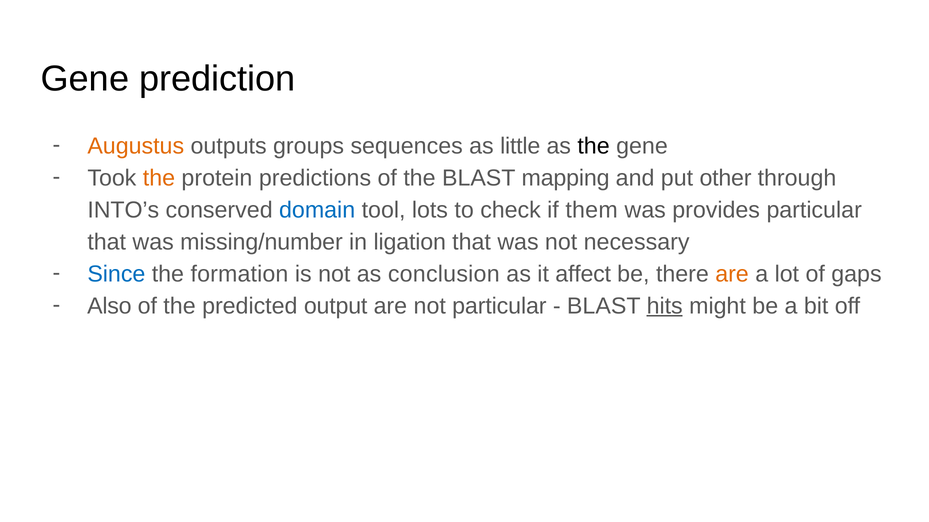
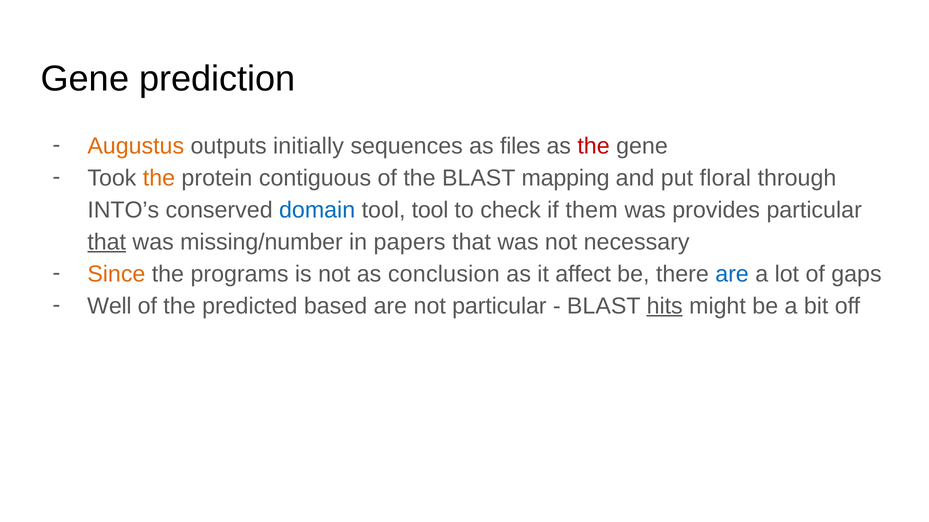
groups: groups -> initially
little: little -> files
the at (594, 146) colour: black -> red
predictions: predictions -> contiguous
other: other -> floral
tool lots: lots -> tool
that at (107, 242) underline: none -> present
ligation: ligation -> papers
Since colour: blue -> orange
formation: formation -> programs
are at (732, 274) colour: orange -> blue
Also: Also -> Well
output: output -> based
